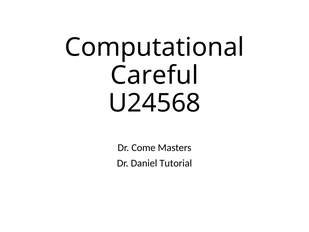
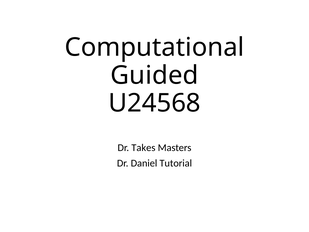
Careful: Careful -> Guided
Come: Come -> Takes
